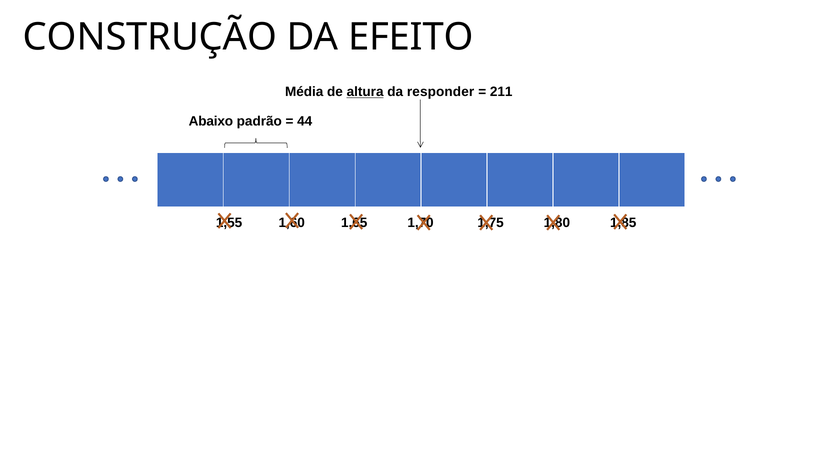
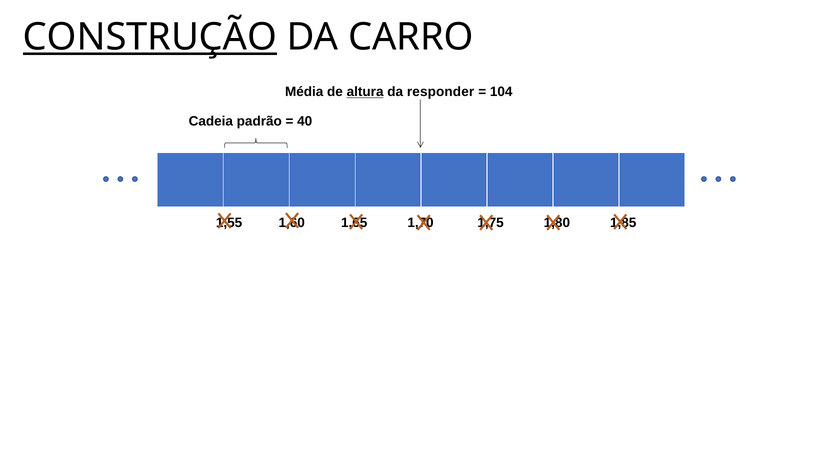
CONSTRUÇÃO underline: none -> present
EFEITO: EFEITO -> CARRO
211: 211 -> 104
Abaixo: Abaixo -> Cadeia
44: 44 -> 40
